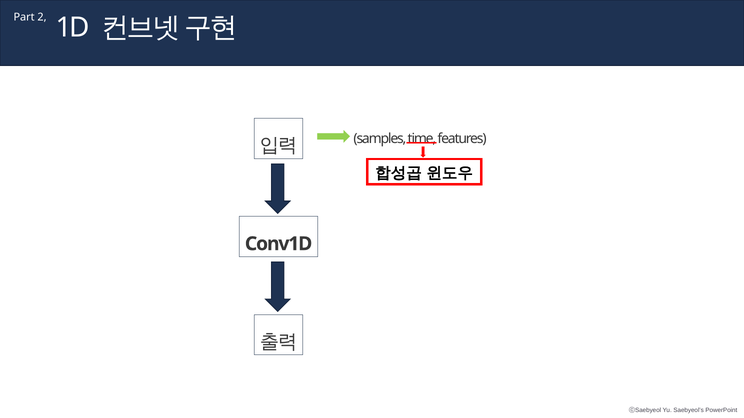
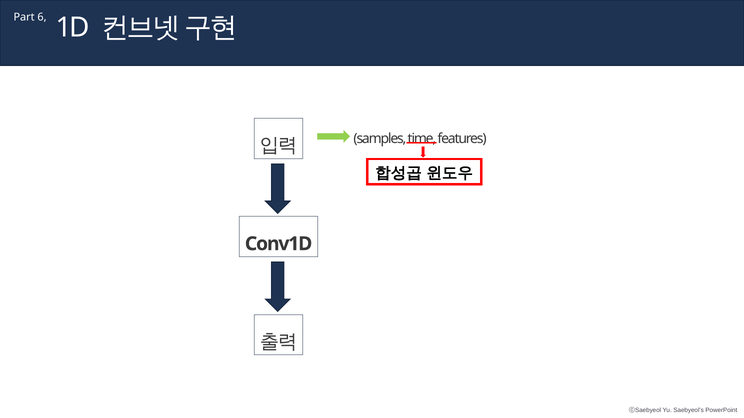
2: 2 -> 6
